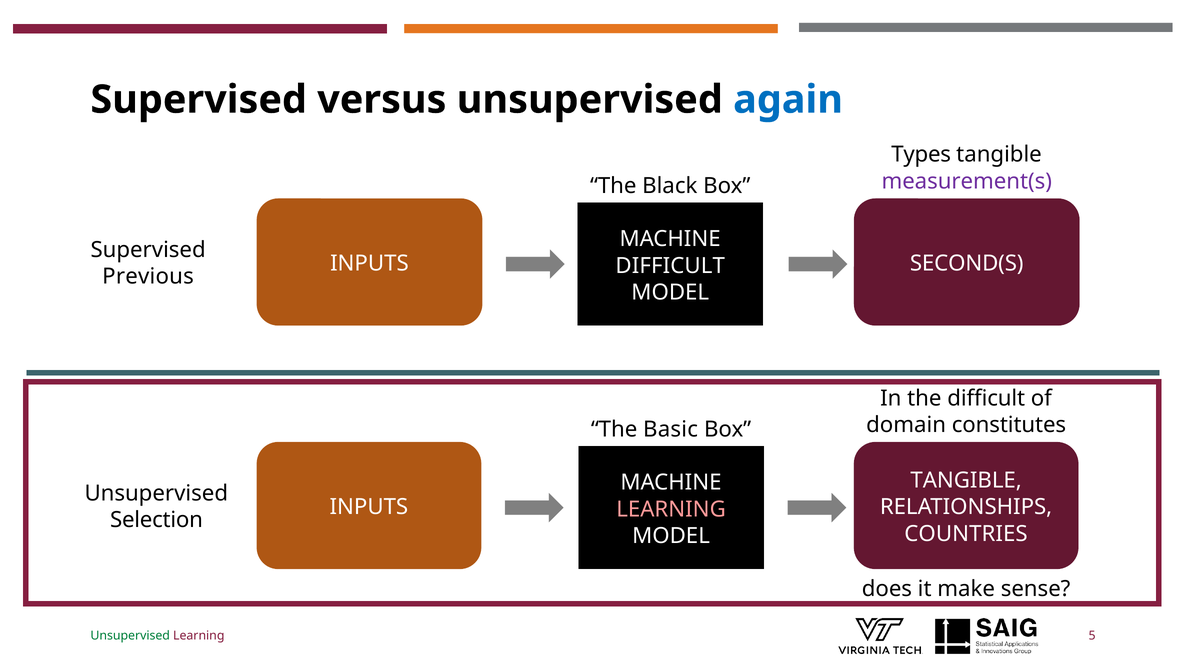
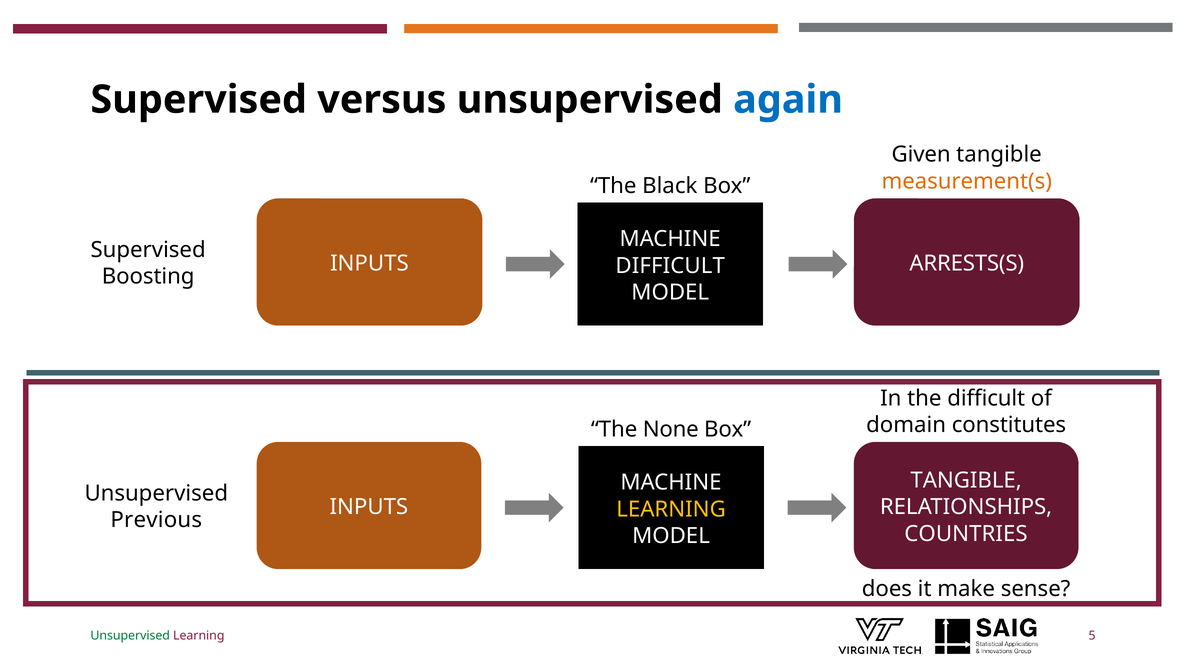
Types: Types -> Given
measurement(s colour: purple -> orange
SECOND(S: SECOND(S -> ARRESTS(S
Previous: Previous -> Boosting
Basic: Basic -> None
LEARNING at (671, 509) colour: pink -> yellow
Selection: Selection -> Previous
